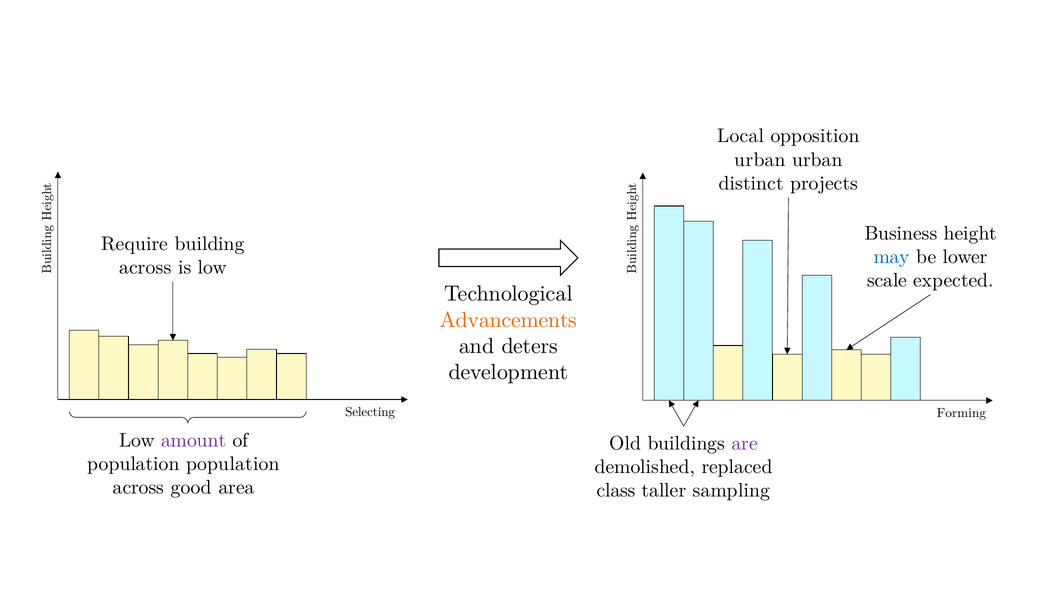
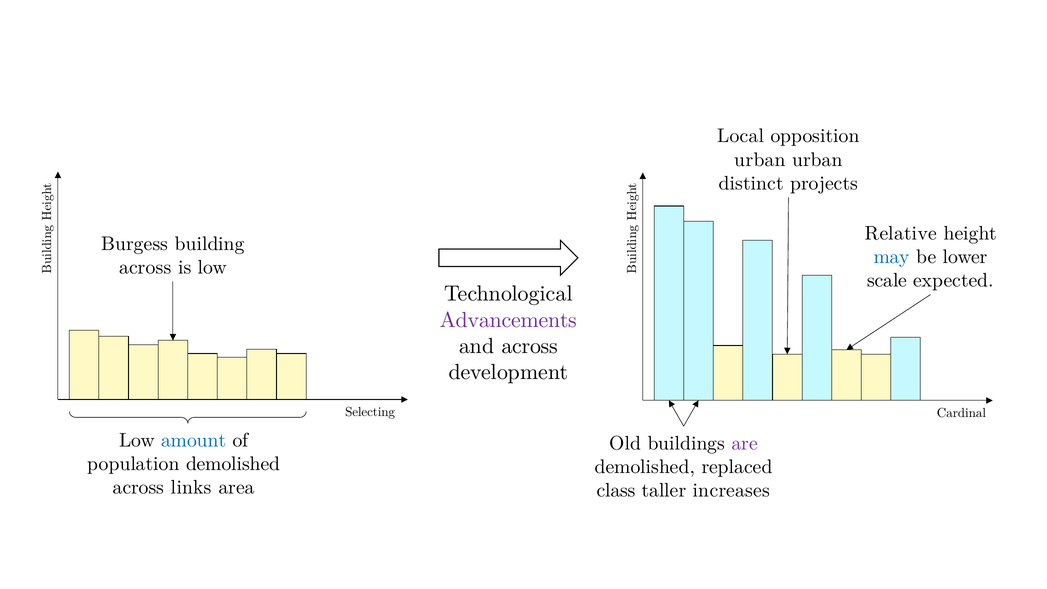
Business: Business -> Relative
Require: Require -> Burgess
Advancements colour: orange -> purple
and deters: deters -> across
Forming: Forming -> Cardinal
amount colour: purple -> blue
population population: population -> demolished
good: good -> links
sampling: sampling -> increases
